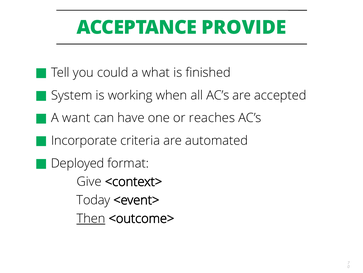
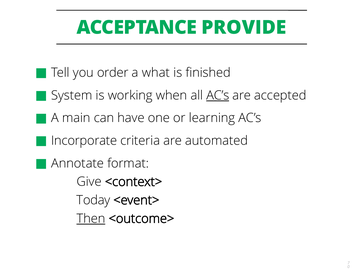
could: could -> order
AC’s at (218, 95) underline: none -> present
want: want -> main
reaches: reaches -> learning
Deployed: Deployed -> Annotate
